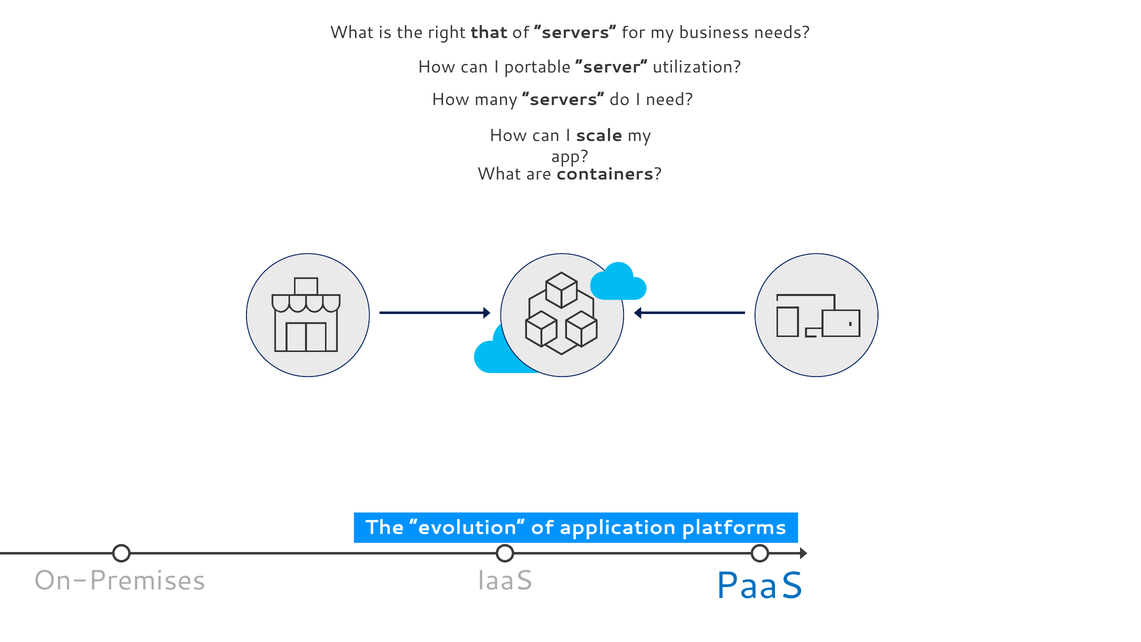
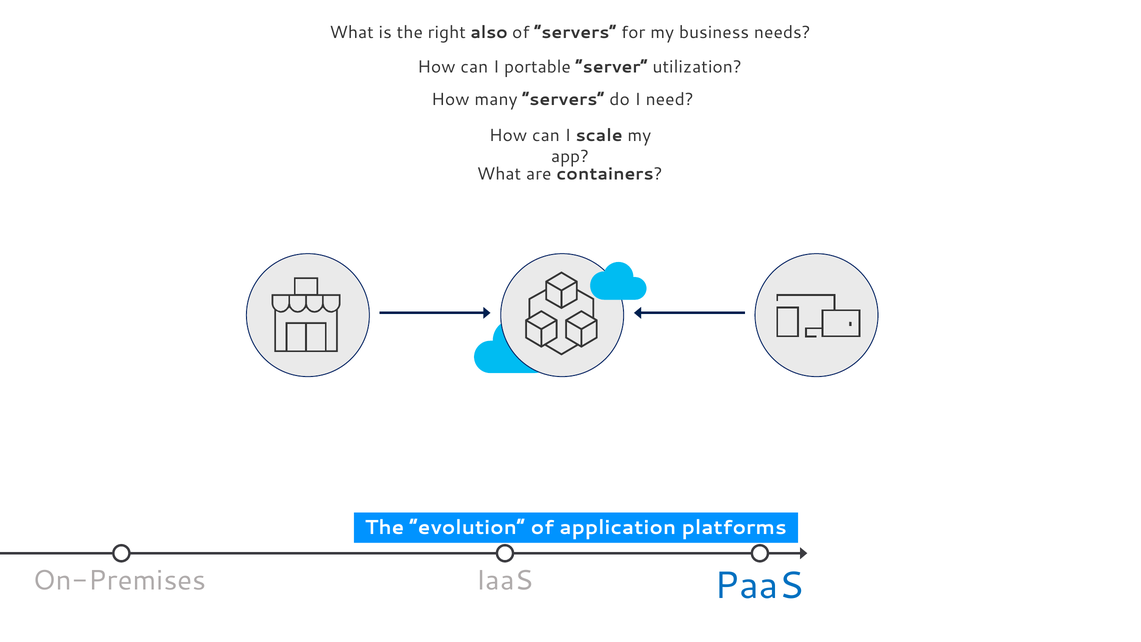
that: that -> also
